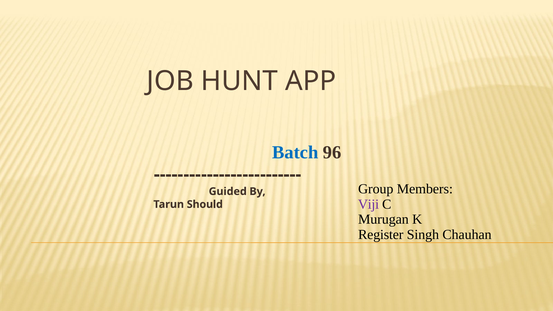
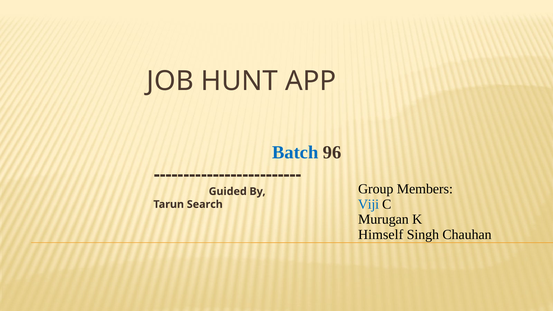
Viji colour: purple -> blue
Should: Should -> Search
Register: Register -> Himself
